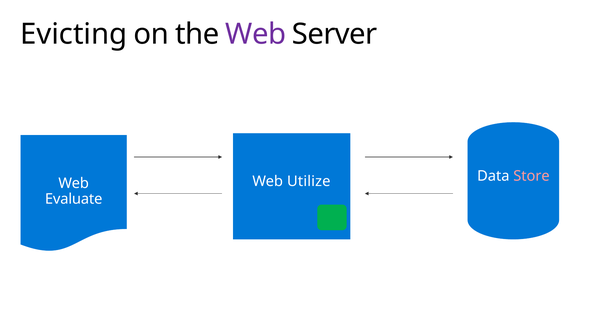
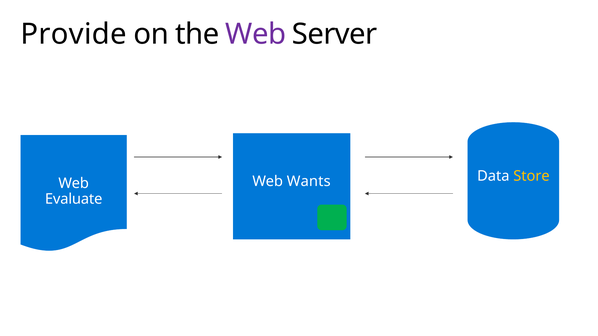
Evicting: Evicting -> Provide
Store colour: pink -> yellow
Utilize: Utilize -> Wants
